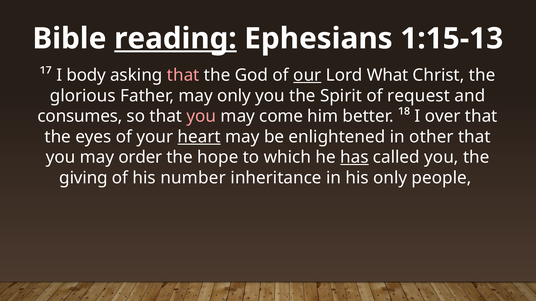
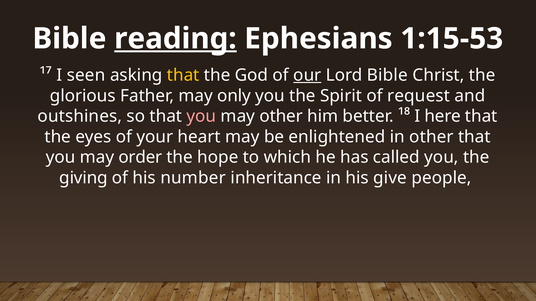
1:15-13: 1:15-13 -> 1:15-53
body: body -> seen
that at (183, 75) colour: pink -> yellow
Lord What: What -> Bible
consumes: consumes -> outshines
may come: come -> other
over: over -> here
heart underline: present -> none
has underline: present -> none
his only: only -> give
